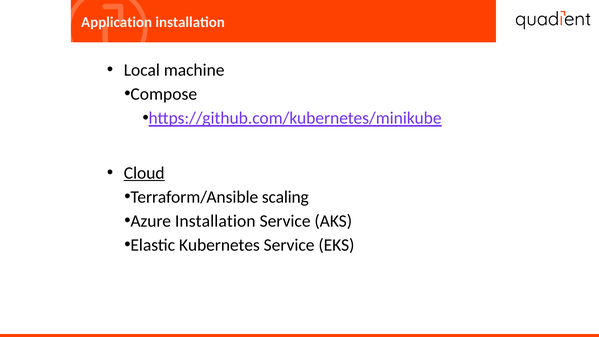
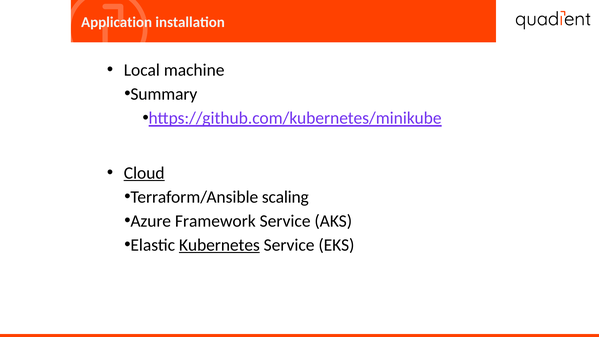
Compose: Compose -> Summary
Azure Installation: Installation -> Framework
Kubernetes underline: none -> present
